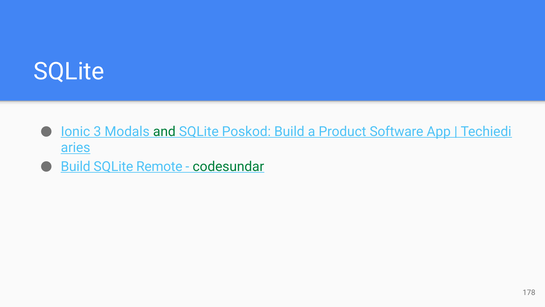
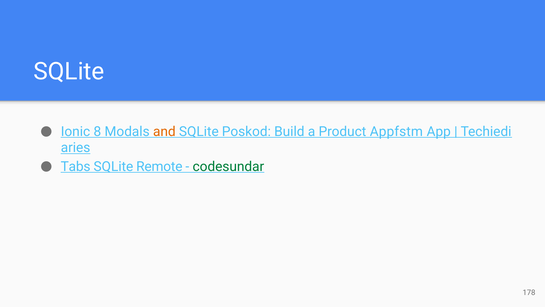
3: 3 -> 8
and colour: green -> orange
Software: Software -> Appfstm
Build at (76, 166): Build -> Tabs
